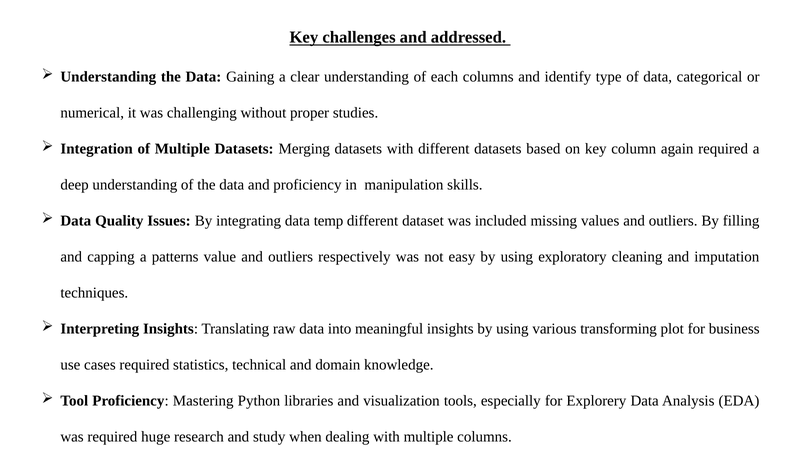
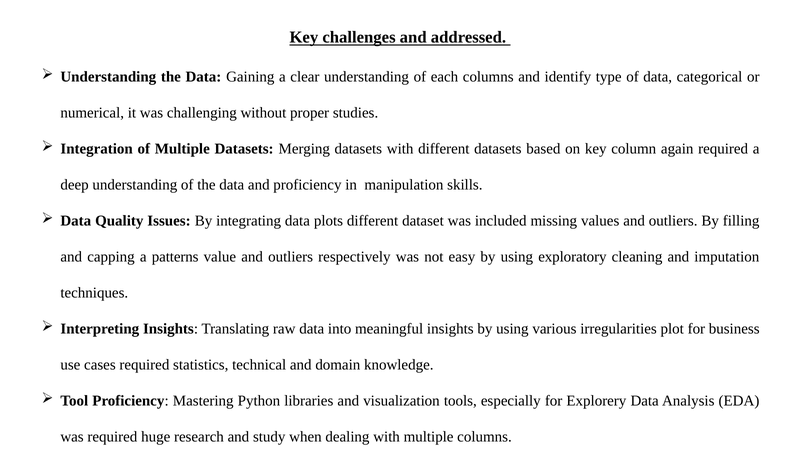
temp: temp -> plots
transforming: transforming -> irregularities
